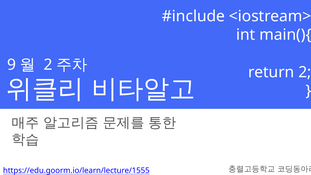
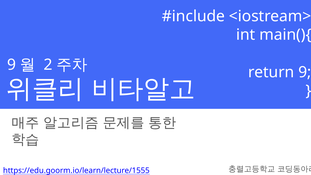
return 2: 2 -> 9
